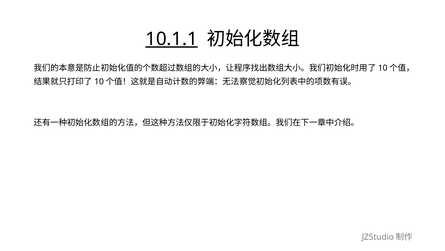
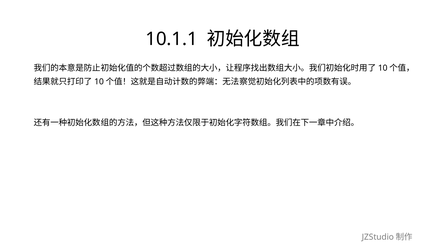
10.1.1 underline: present -> none
